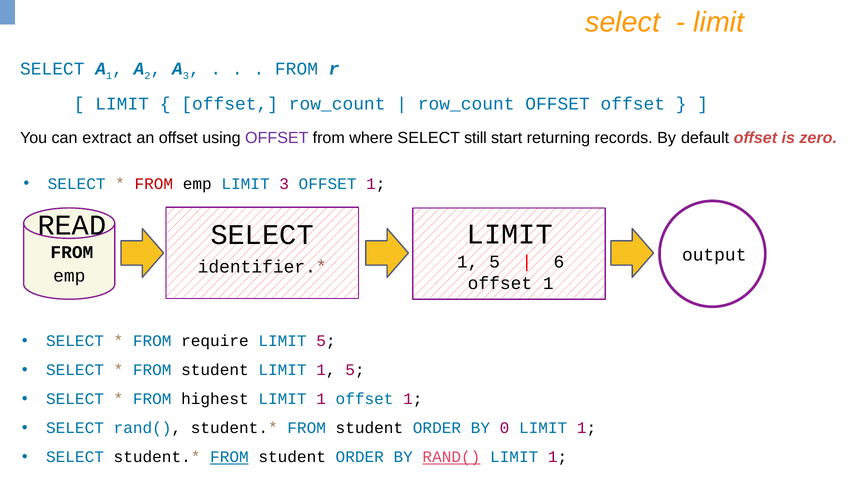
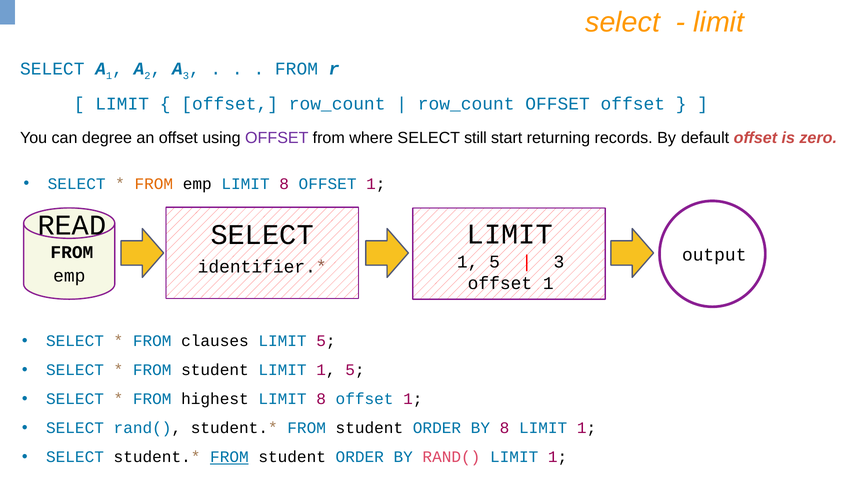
extract: extract -> degree
FROM at (154, 184) colour: red -> orange
emp LIMIT 3: 3 -> 8
6 at (559, 262): 6 -> 3
require: require -> clauses
1 at (321, 399): 1 -> 8
BY 0: 0 -> 8
RAND( at (451, 457) underline: present -> none
